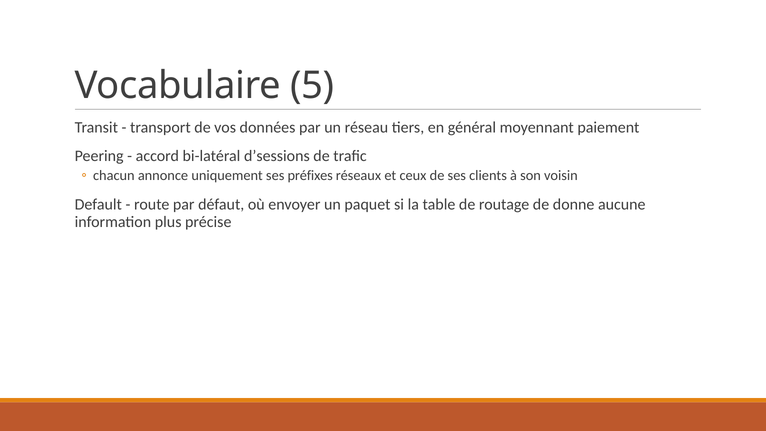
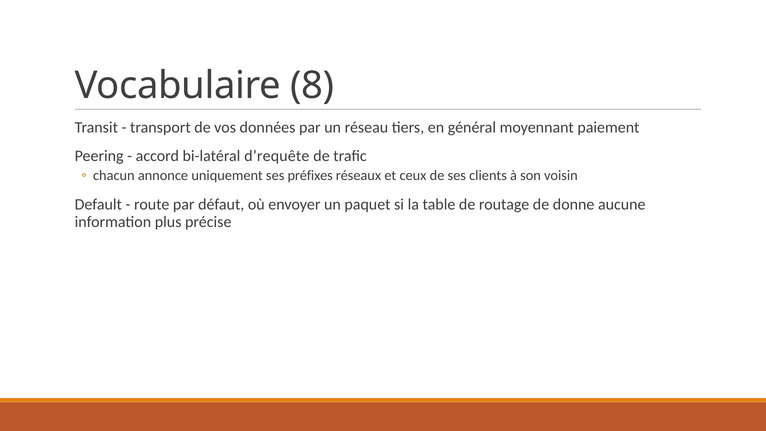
5: 5 -> 8
d’sessions: d’sessions -> d’requête
